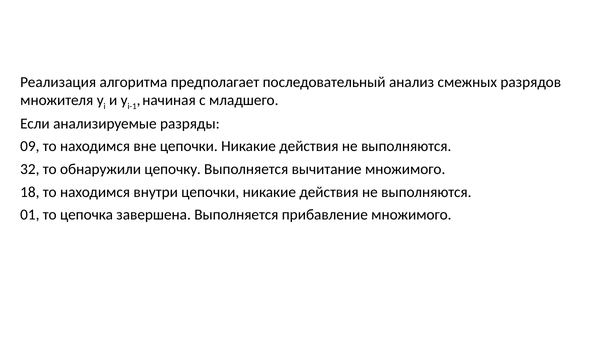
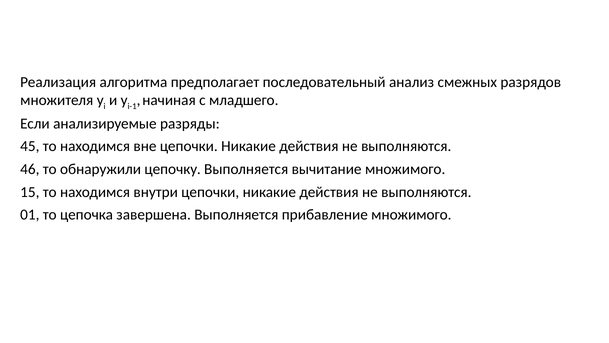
09: 09 -> 45
32: 32 -> 46
18: 18 -> 15
